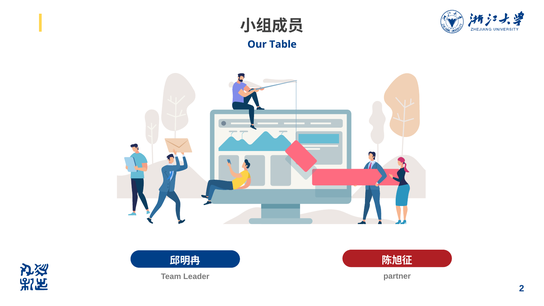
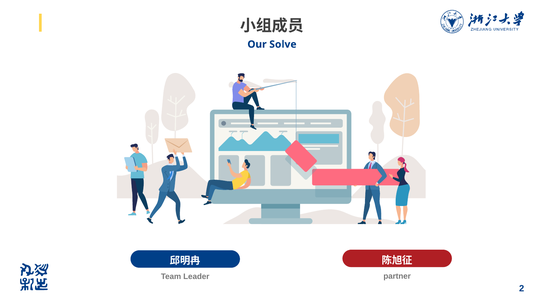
Table: Table -> Solve
